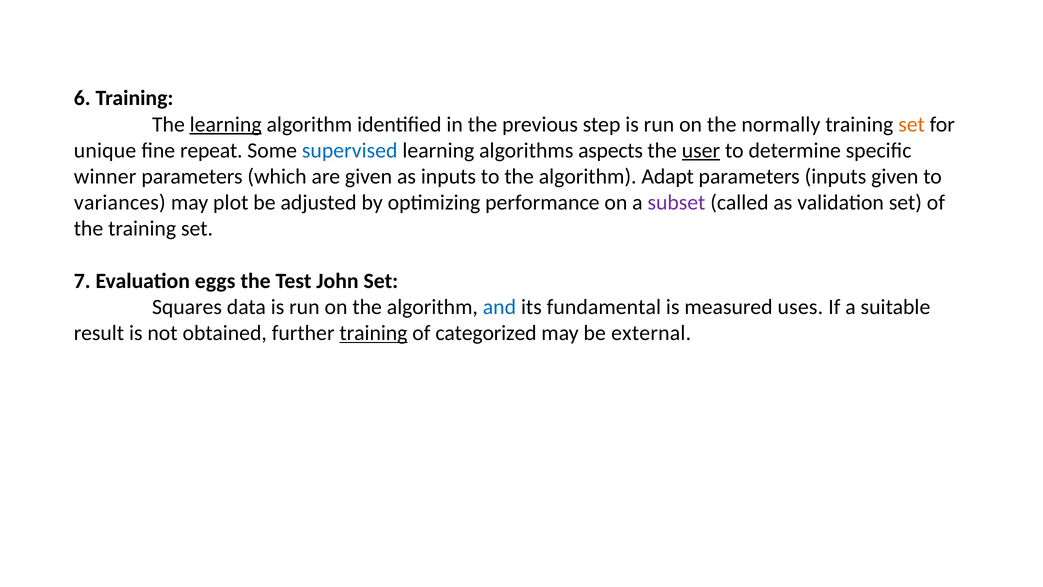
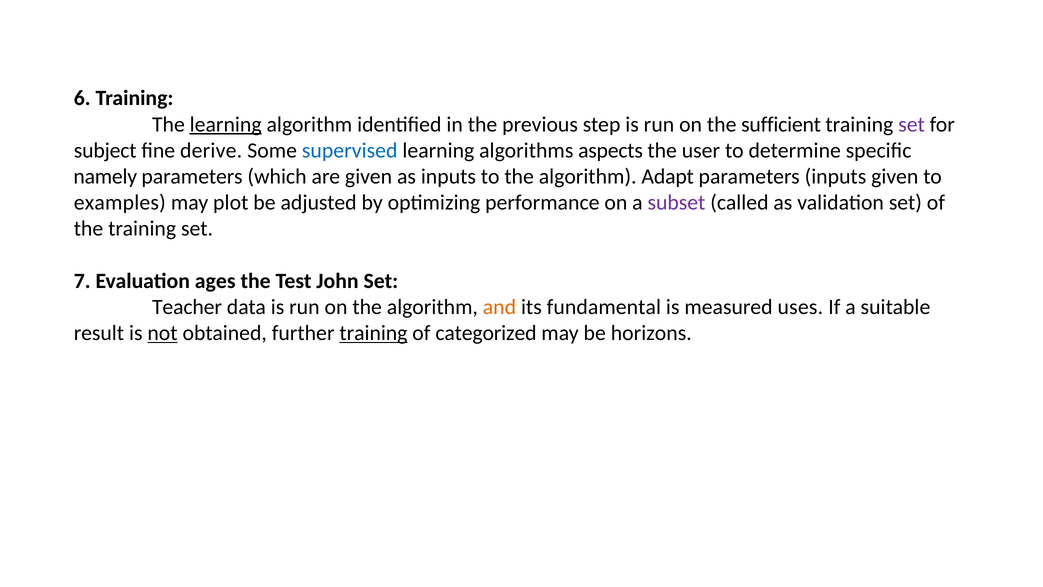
normally: normally -> sufficient
set at (912, 124) colour: orange -> purple
unique: unique -> subject
repeat: repeat -> derive
user underline: present -> none
winner: winner -> namely
variances: variances -> examples
eggs: eggs -> ages
Squares: Squares -> Teacher
and colour: blue -> orange
not underline: none -> present
external: external -> horizons
